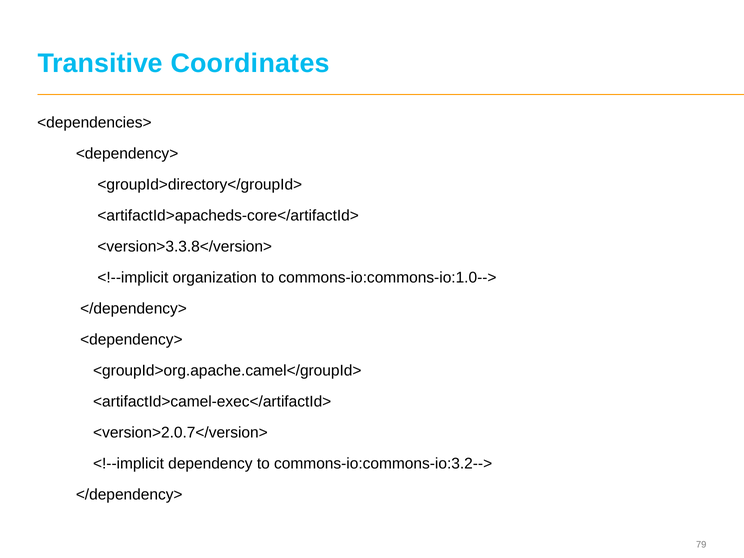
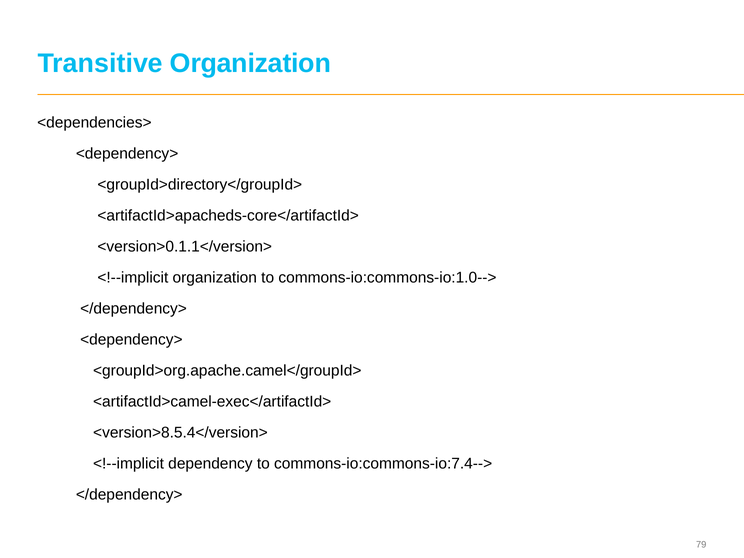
Transitive Coordinates: Coordinates -> Organization
<version>3.3.8</version>: <version>3.3.8</version> -> <version>0.1.1</version>
<version>2.0.7</version>: <version>2.0.7</version> -> <version>8.5.4</version>
commons-io:commons-io:3.2-->: commons-io:commons-io:3.2--> -> commons-io:commons-io:7.4-->
